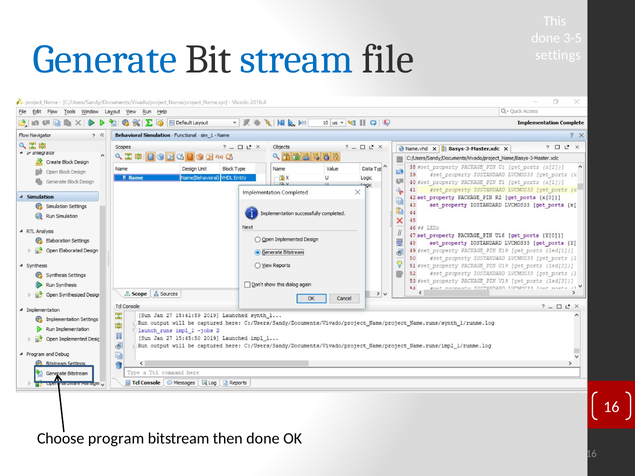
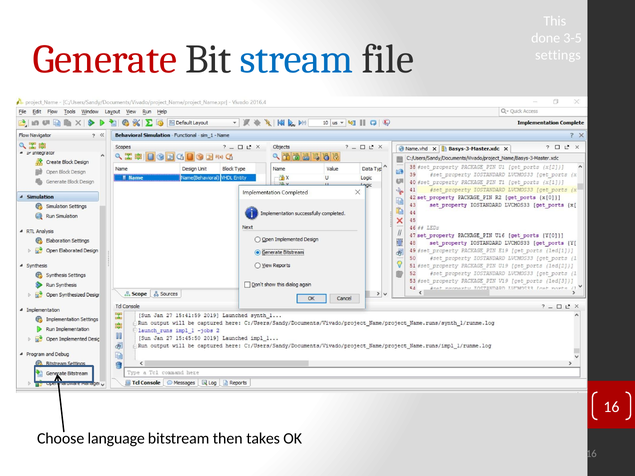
Generate colour: blue -> red
program: program -> language
then done: done -> takes
